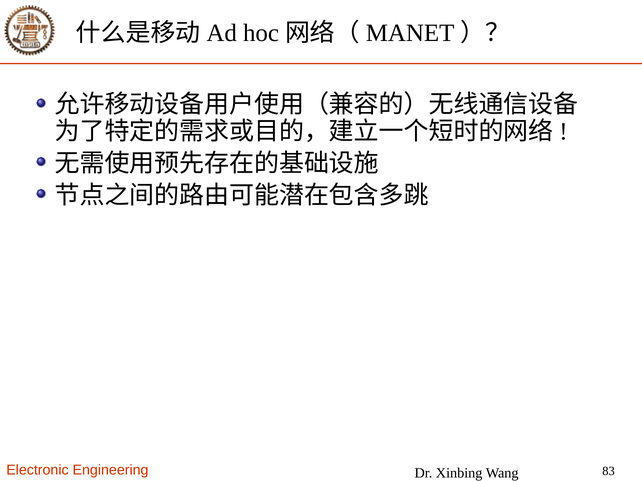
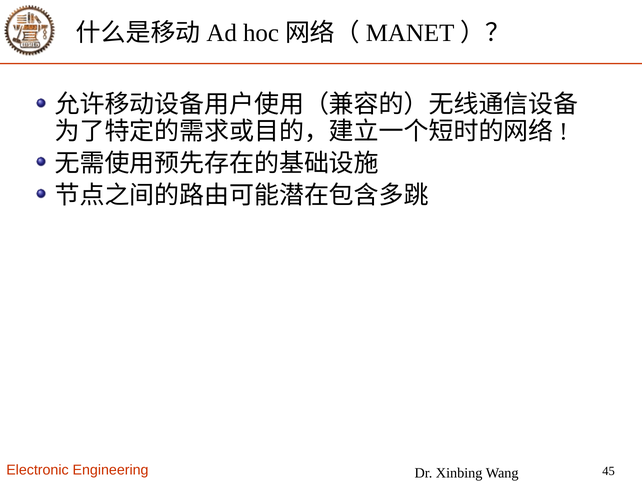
83: 83 -> 45
